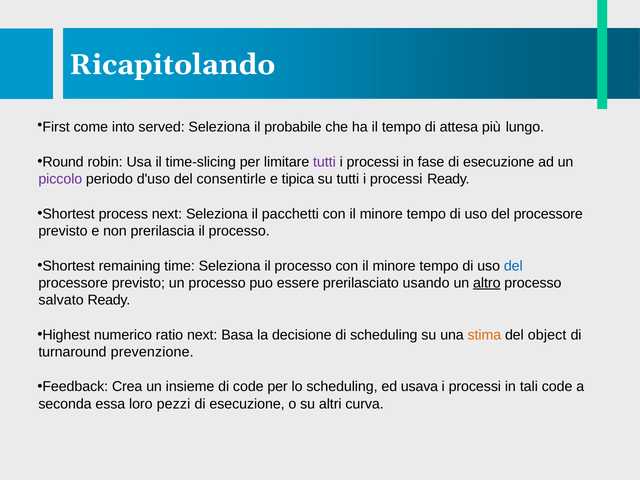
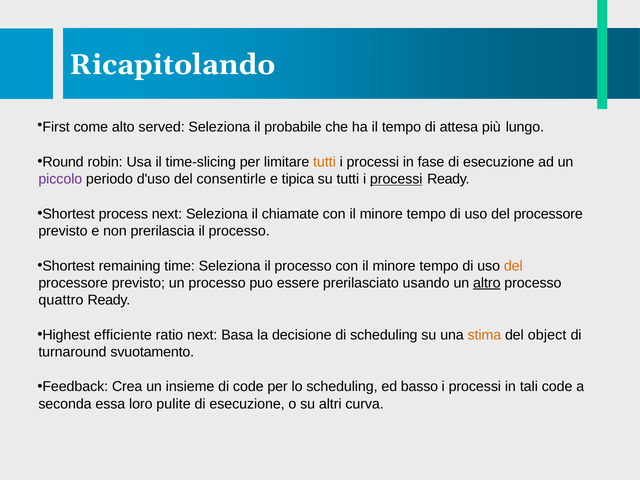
into: into -> alto
tutti at (324, 162) colour: purple -> orange
processi at (396, 179) underline: none -> present
pacchetti: pacchetti -> chiamate
del at (513, 266) colour: blue -> orange
salvato: salvato -> quattro
numerico: numerico -> efficiente
prevenzione: prevenzione -> svuotamento
usava: usava -> basso
pezzi: pezzi -> pulite
